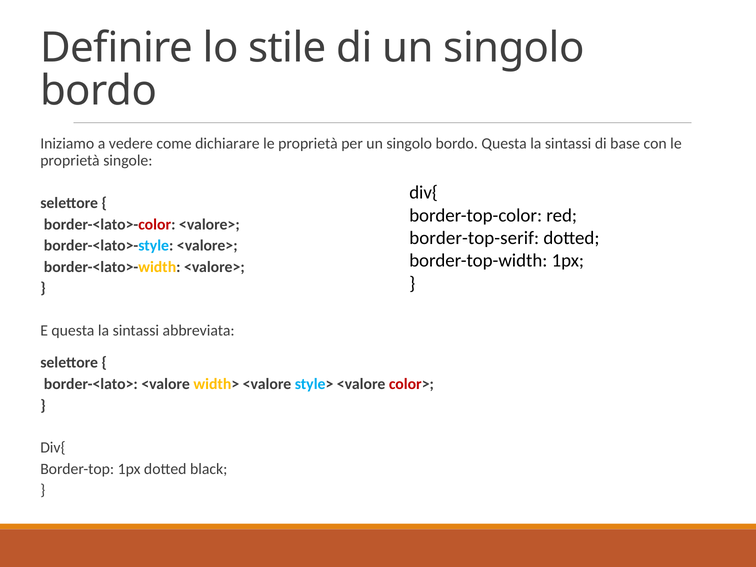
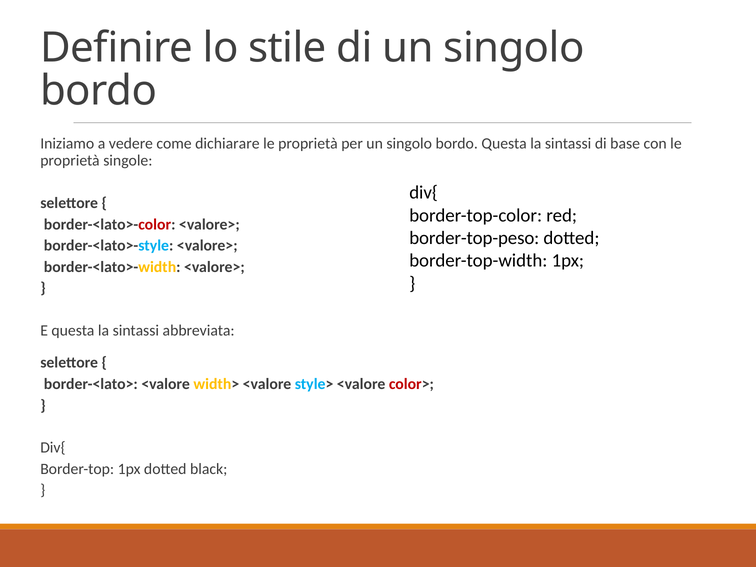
border-top-serif: border-top-serif -> border-top-peso
